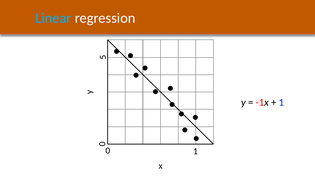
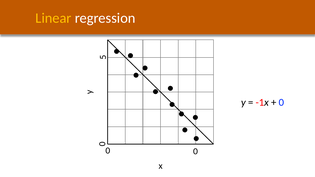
Linear colour: light blue -> yellow
1 at (281, 103): 1 -> 0
0 1: 1 -> 0
